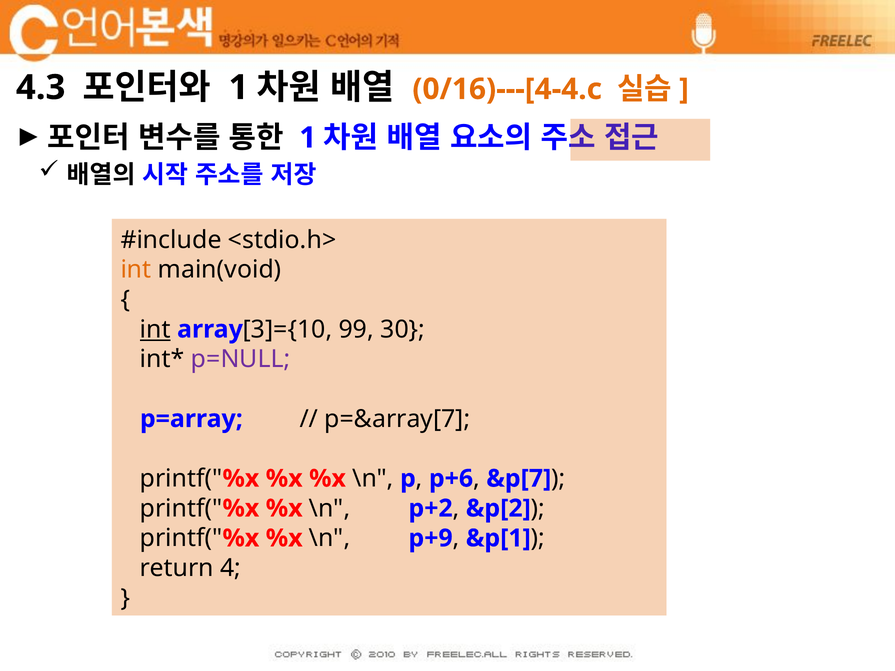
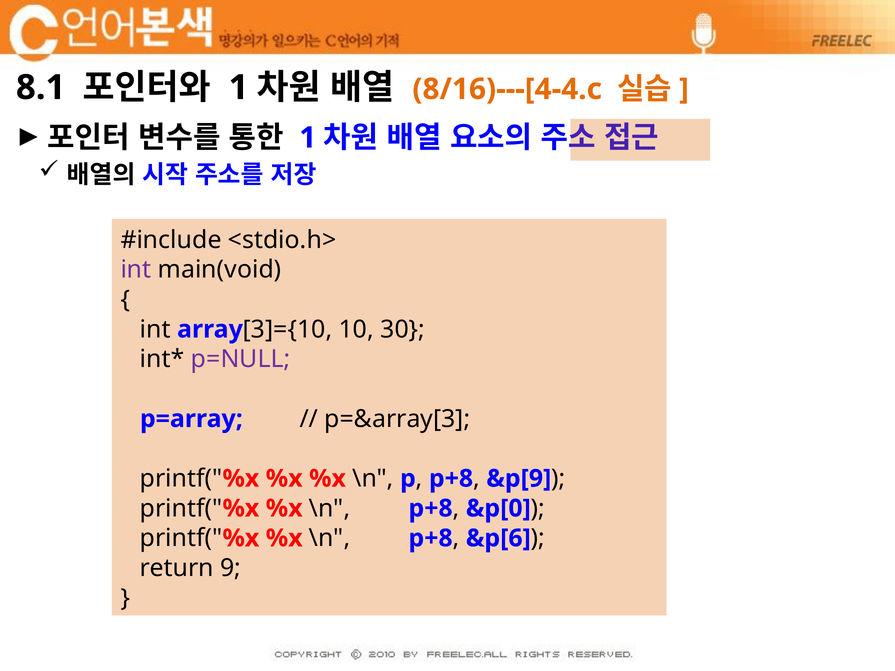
4.3: 4.3 -> 8.1
0/16)---[4-4.c: 0/16)---[4-4.c -> 8/16)---[4-4.c
int at (136, 270) colour: orange -> purple
int at (155, 329) underline: present -> none
99: 99 -> 10
p=&array[7: p=&array[7 -> p=&array[3
p+6 at (451, 479): p+6 -> p+8
&p[7: &p[7 -> &p[9
p+2 at (431, 509): p+2 -> p+8
&p[2: &p[2 -> &p[0
p+9 at (431, 538): p+9 -> p+8
&p[1: &p[1 -> &p[6
4: 4 -> 9
